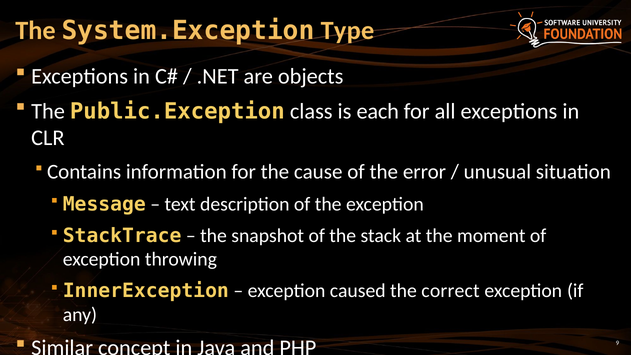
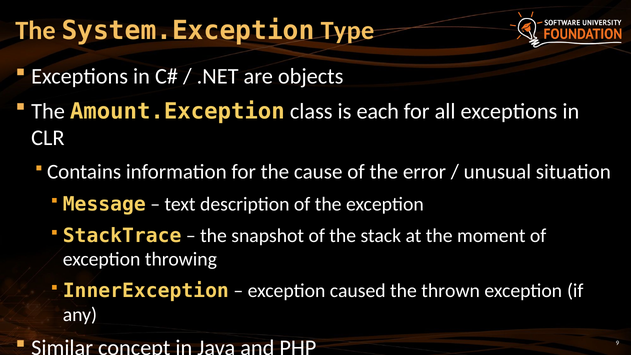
Public.Exception: Public.Exception -> Amount.Exception
correct: correct -> thrown
